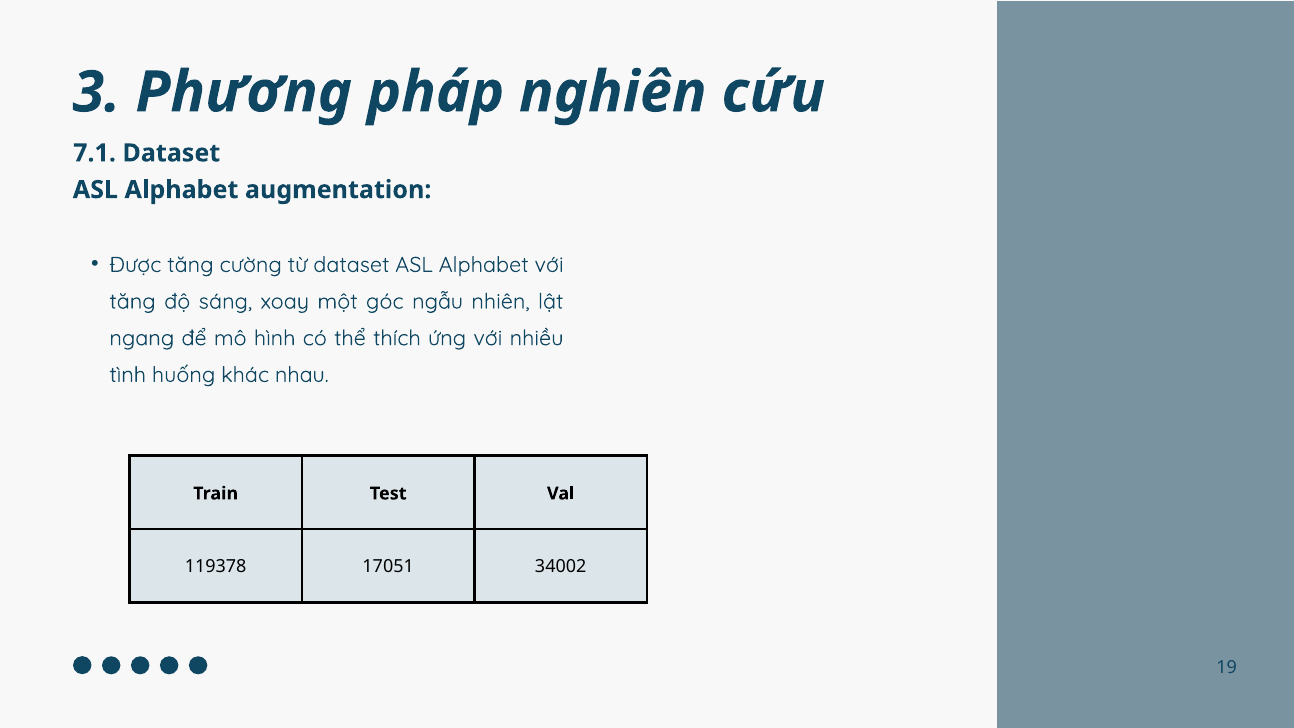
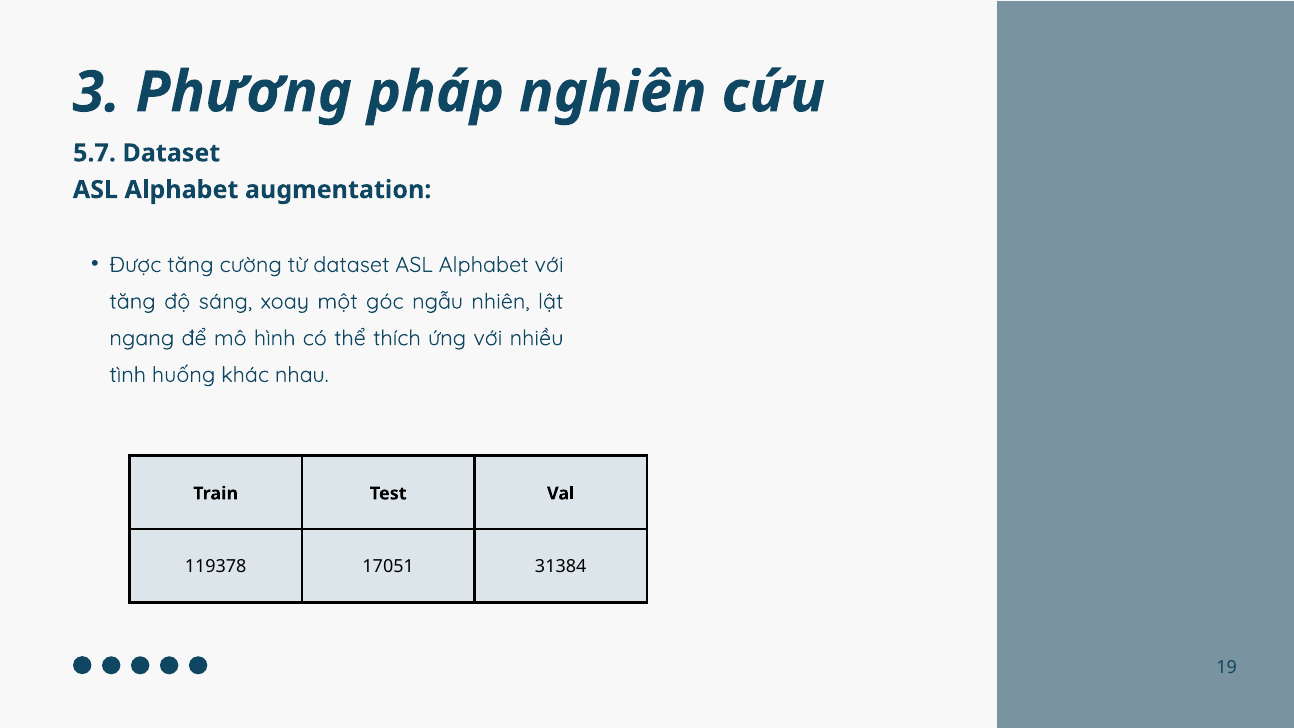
7.1: 7.1 -> 5.7
34002: 34002 -> 31384
